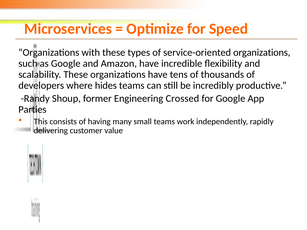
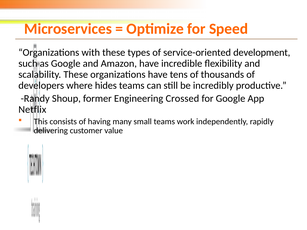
service-oriented organizations: organizations -> development
Parties: Parties -> Netflix
